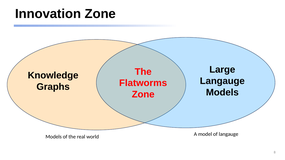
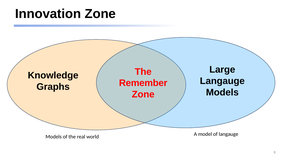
Flatworms: Flatworms -> Remember
